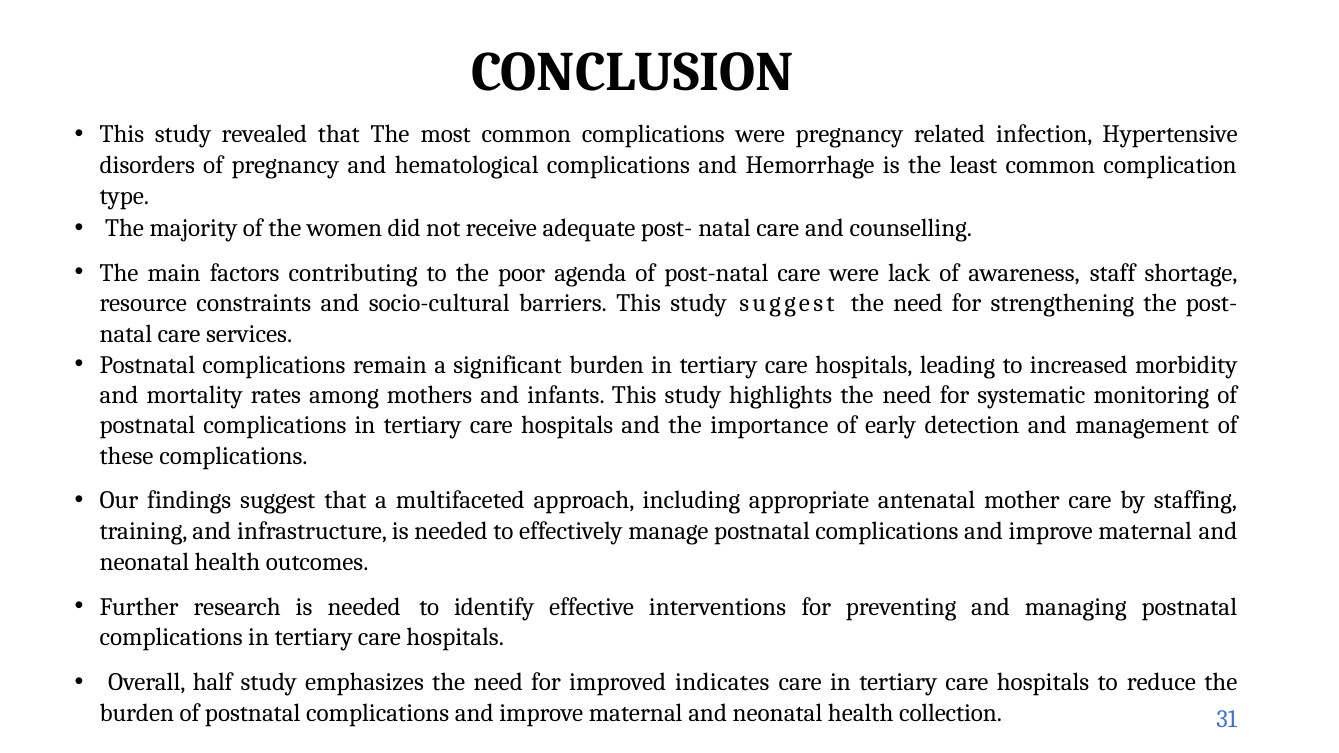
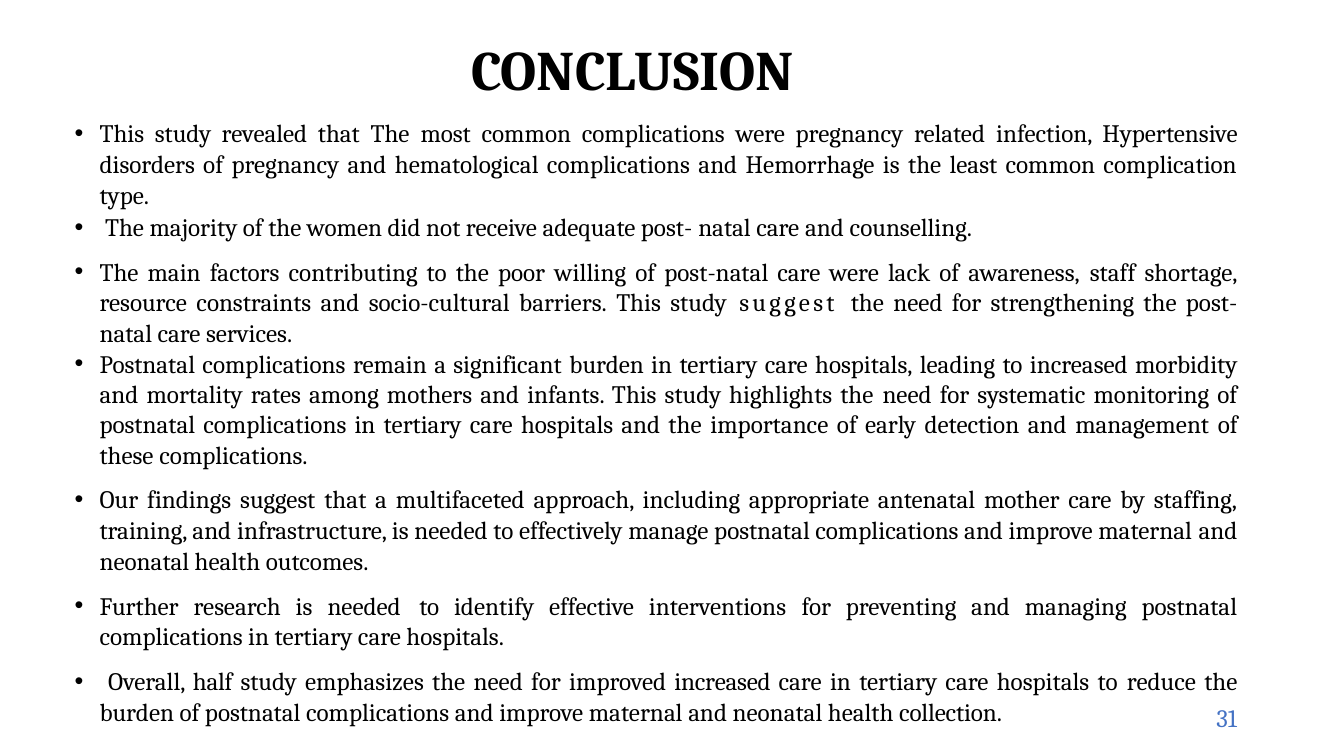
agenda: agenda -> willing
improved indicates: indicates -> increased
